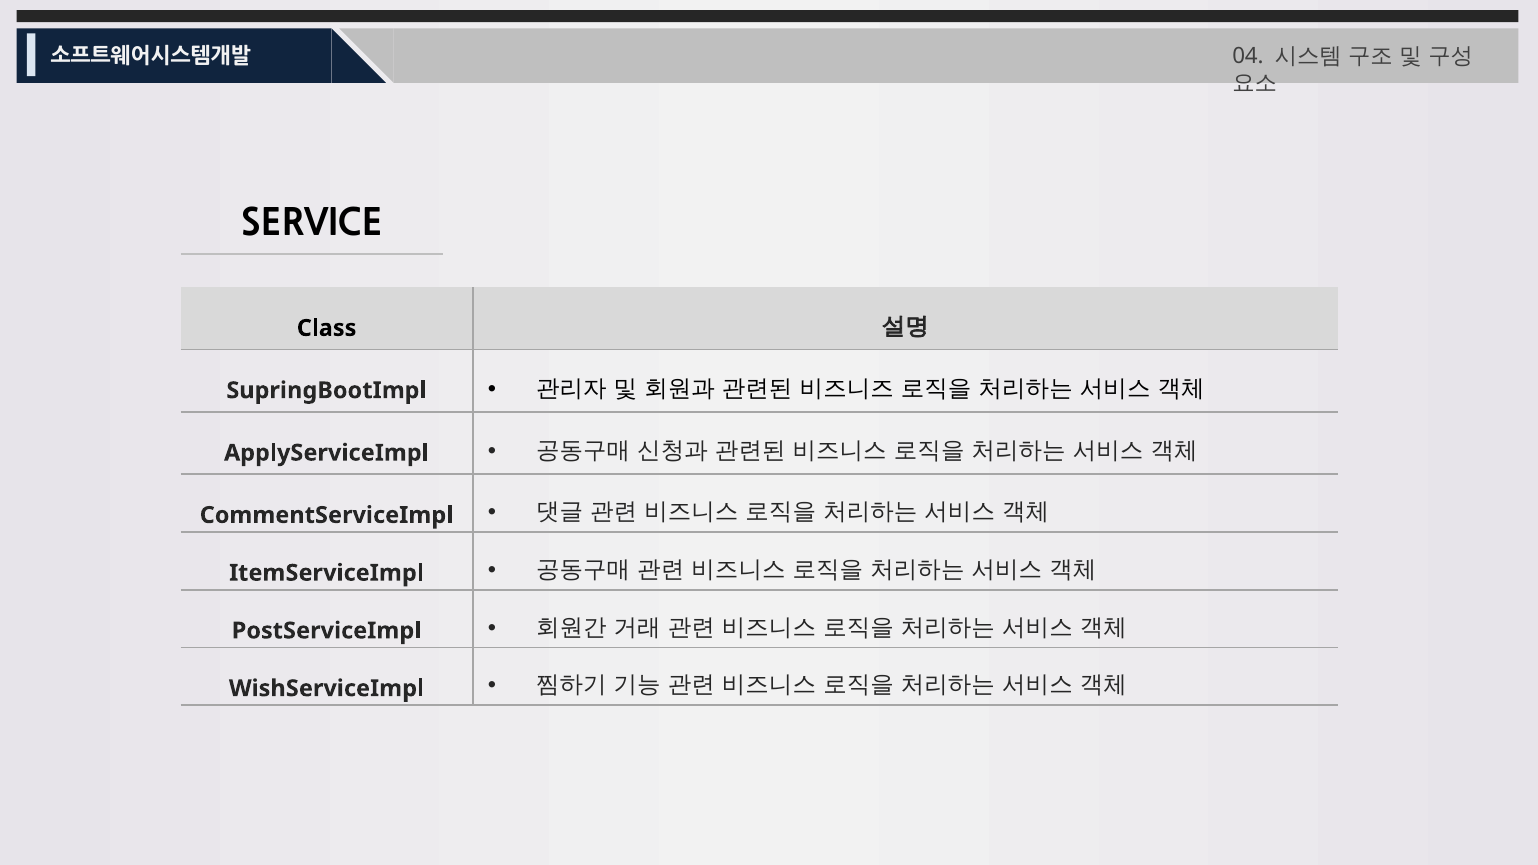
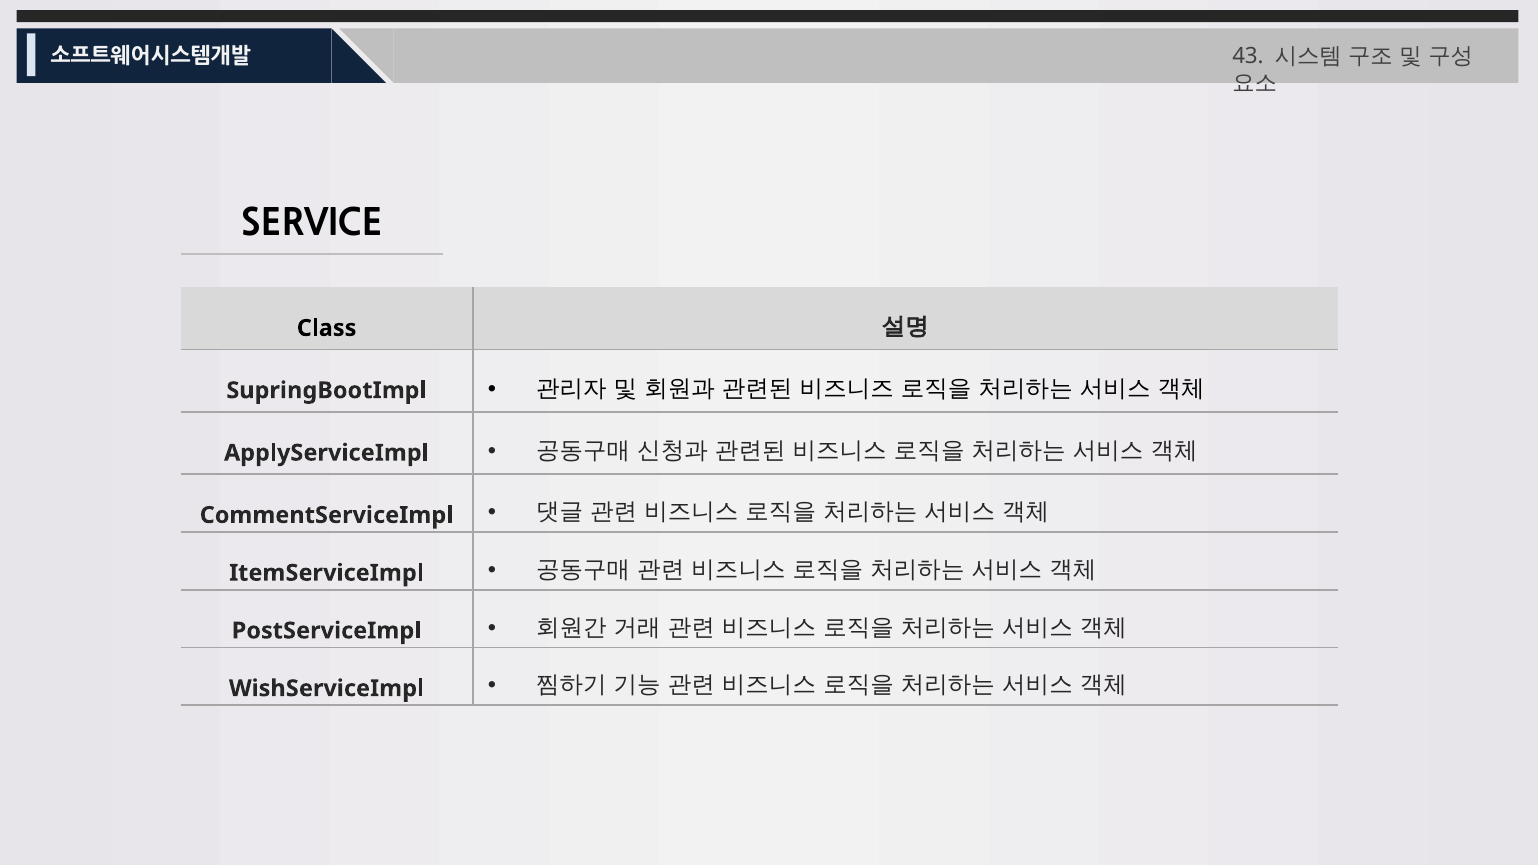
04: 04 -> 43
